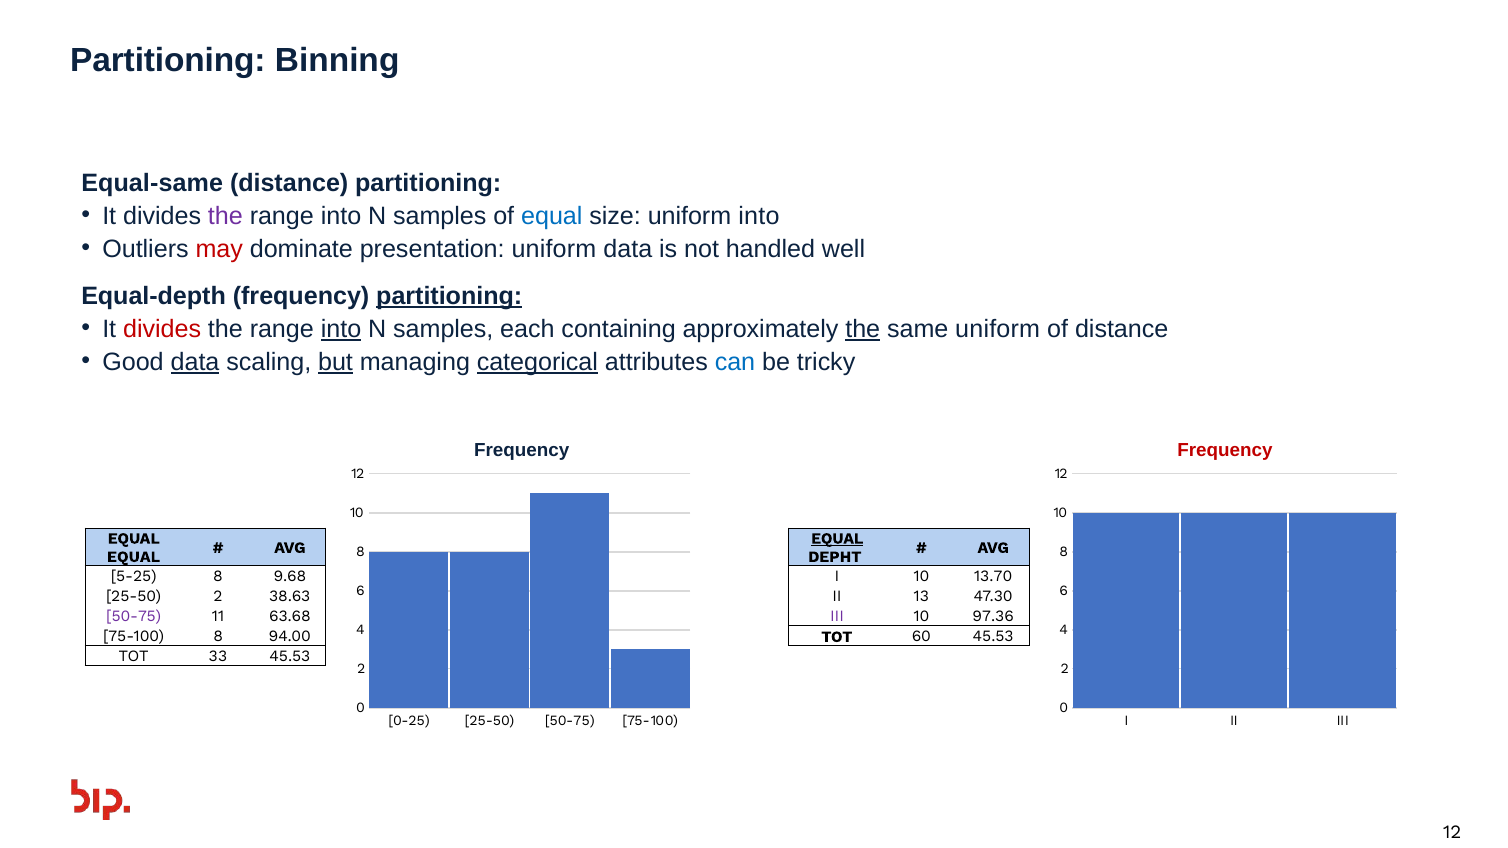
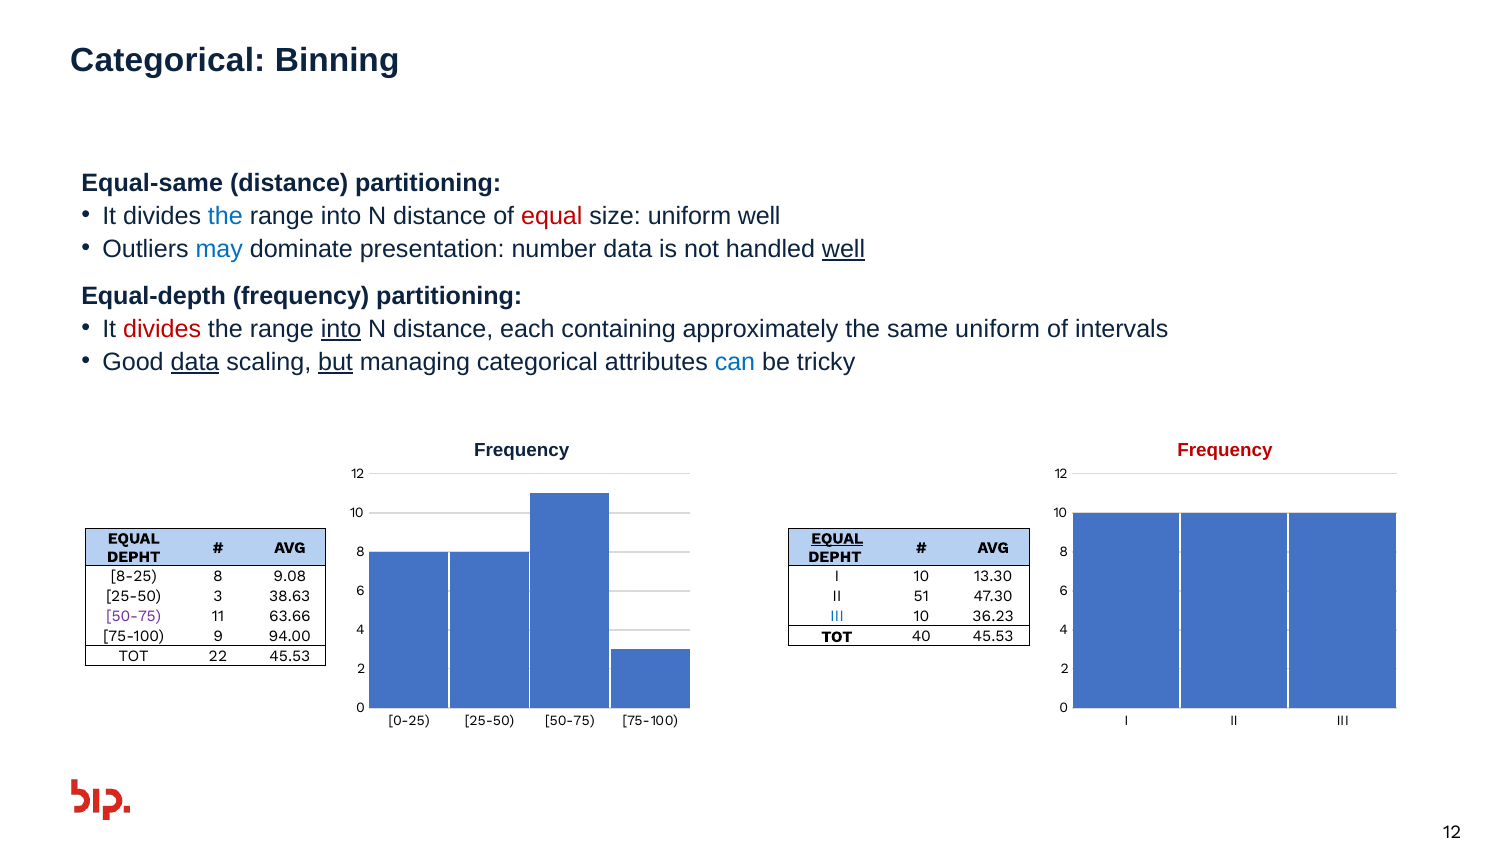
Partitioning at (168, 60): Partitioning -> Categorical
the at (225, 216) colour: purple -> blue
samples at (440, 216): samples -> distance
equal at (552, 216) colour: blue -> red
uniform into: into -> well
may colour: red -> blue
presentation uniform: uniform -> number
well at (844, 249) underline: none -> present
partitioning at (449, 296) underline: present -> none
samples at (443, 329): samples -> distance
the at (863, 329) underline: present -> none
of distance: distance -> intervals
categorical at (537, 362) underline: present -> none
EQUAL at (134, 557): EQUAL -> DEPHT
5-25: 5-25 -> 8-25
9.68: 9.68 -> 9.08
13.70: 13.70 -> 13.30
25-50 2: 2 -> 3
13: 13 -> 51
63.68: 63.68 -> 63.66
III at (837, 617) colour: purple -> blue
97.36: 97.36 -> 36.23
75-100 8: 8 -> 9
60: 60 -> 40
33: 33 -> 22
